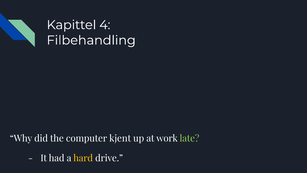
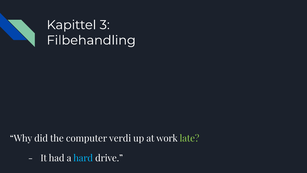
4: 4 -> 3
kjent: kjent -> verdi
hard colour: yellow -> light blue
